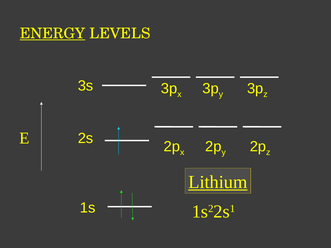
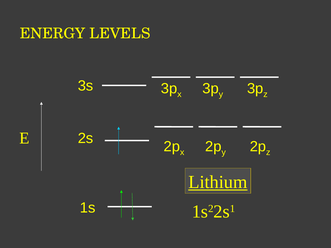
ENERGY underline: present -> none
